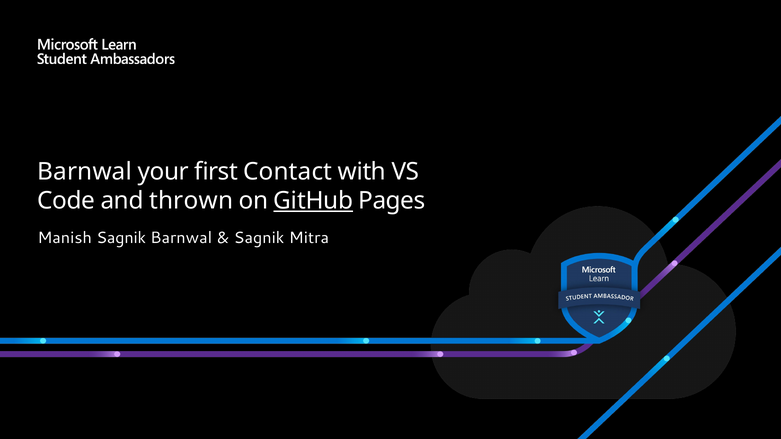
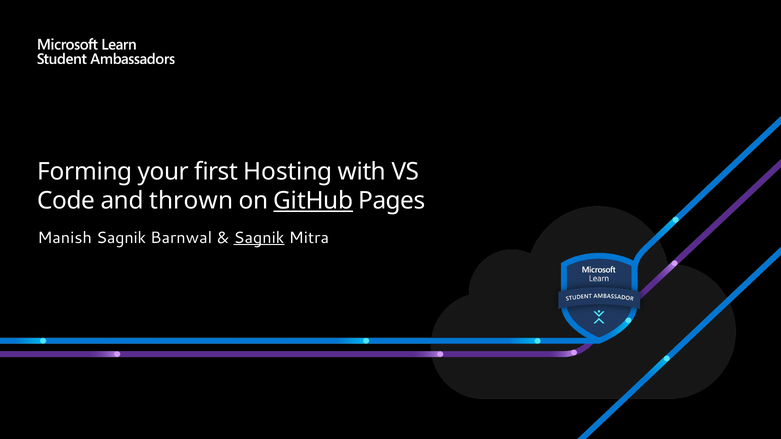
Barnwal at (85, 172): Barnwal -> Forming
Contact: Contact -> Hosting
Sagnik at (259, 238) underline: none -> present
